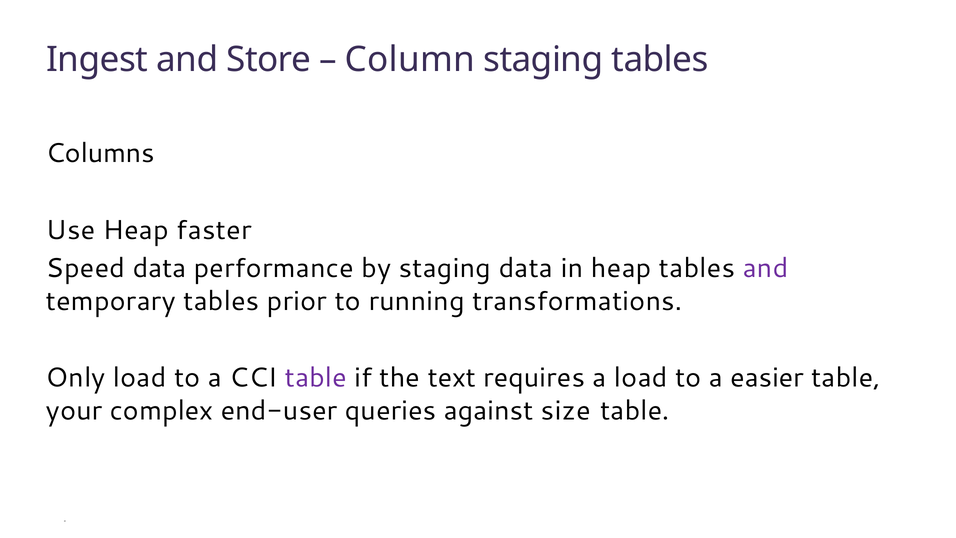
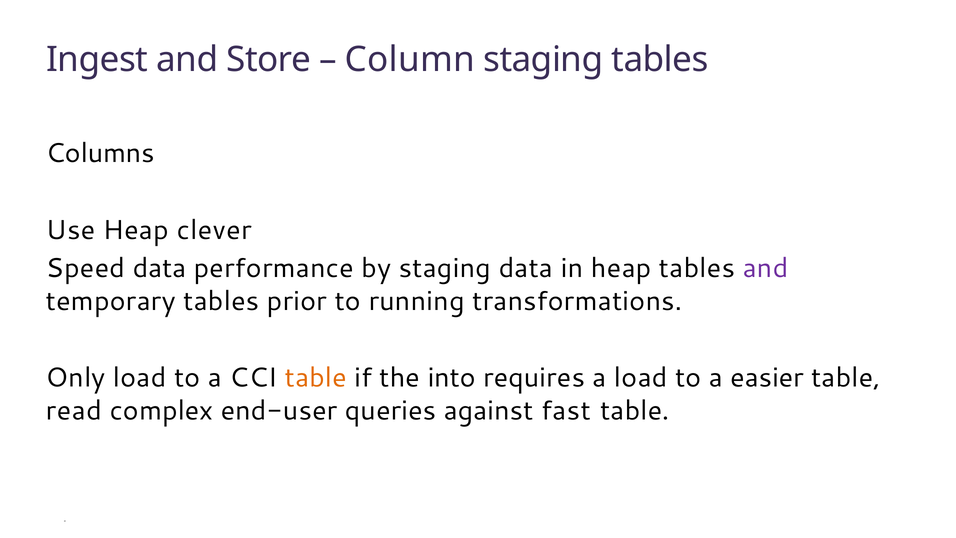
faster: faster -> clever
table at (316, 378) colour: purple -> orange
text: text -> into
your: your -> read
size: size -> fast
